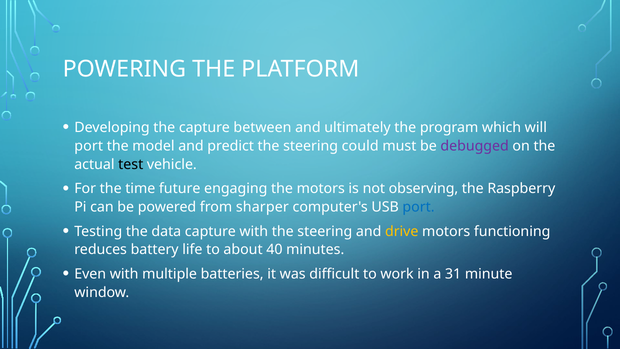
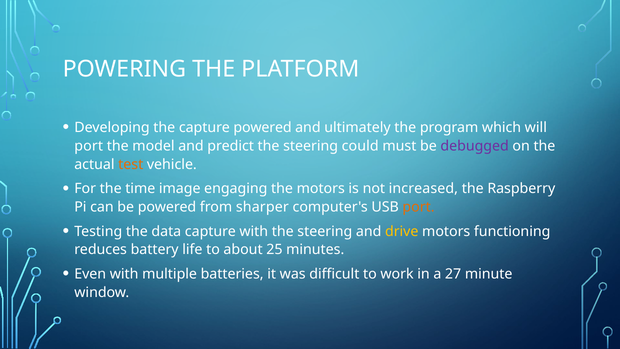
capture between: between -> powered
test colour: black -> orange
future: future -> image
observing: observing -> increased
port at (419, 207) colour: blue -> orange
40: 40 -> 25
31: 31 -> 27
